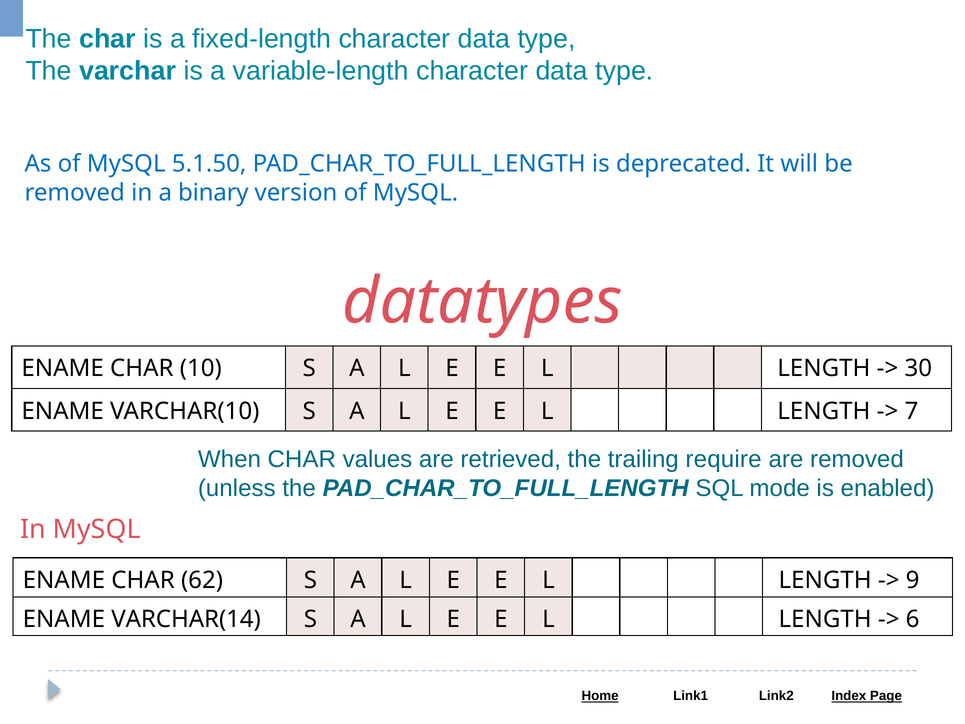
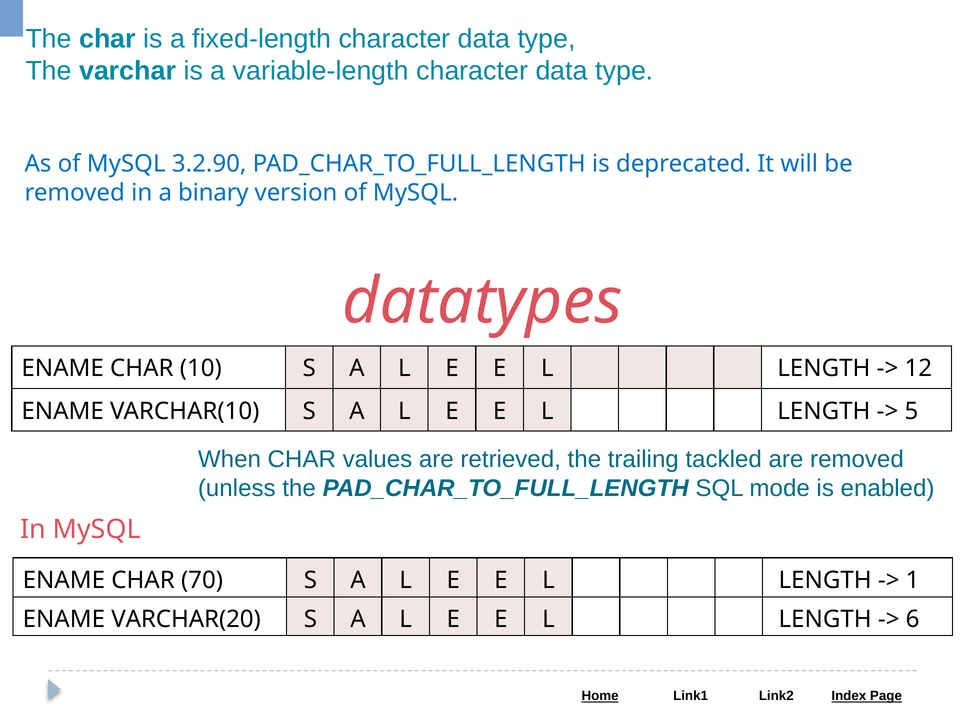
5.1.50: 5.1.50 -> 3.2.90
30: 30 -> 12
7: 7 -> 5
require: require -> tackled
62: 62 -> 70
9: 9 -> 1
VARCHAR(14: VARCHAR(14 -> VARCHAR(20
